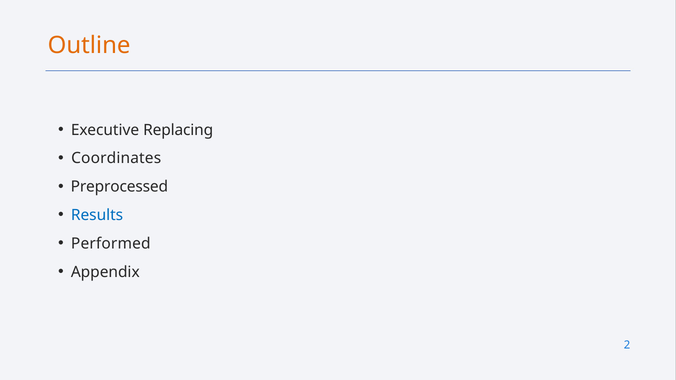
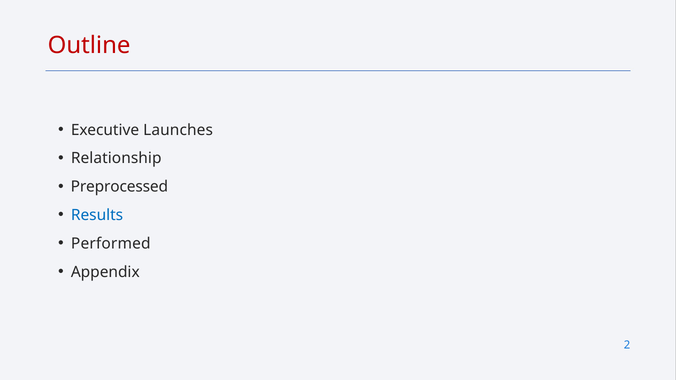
Outline colour: orange -> red
Replacing: Replacing -> Launches
Coordinates: Coordinates -> Relationship
